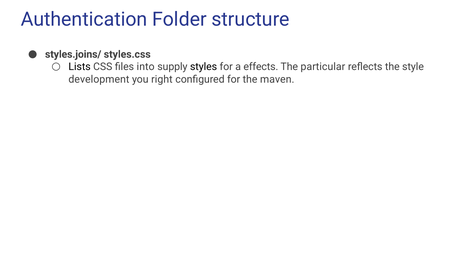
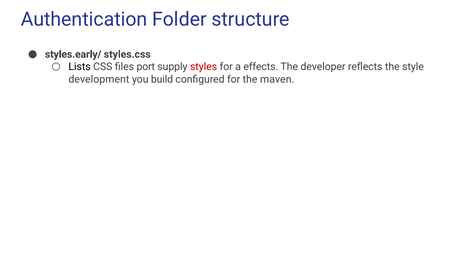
styles.joins/: styles.joins/ -> styles.early/
into: into -> port
styles colour: black -> red
particular: particular -> developer
right: right -> build
